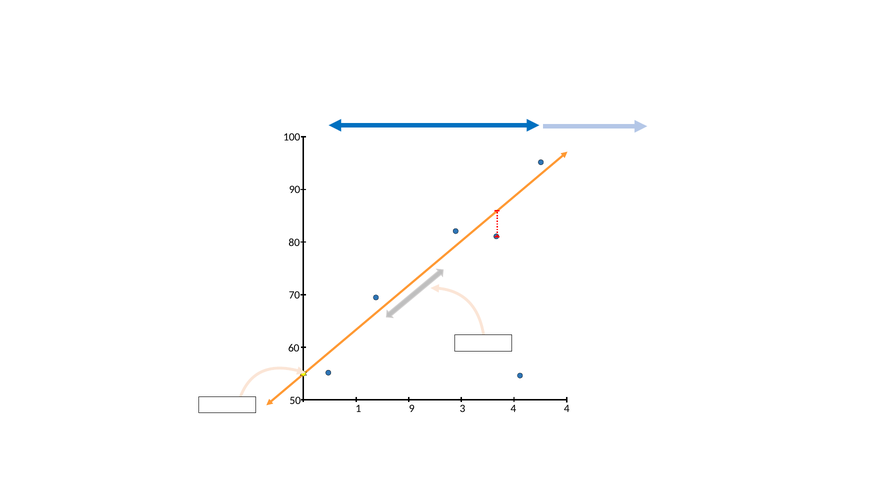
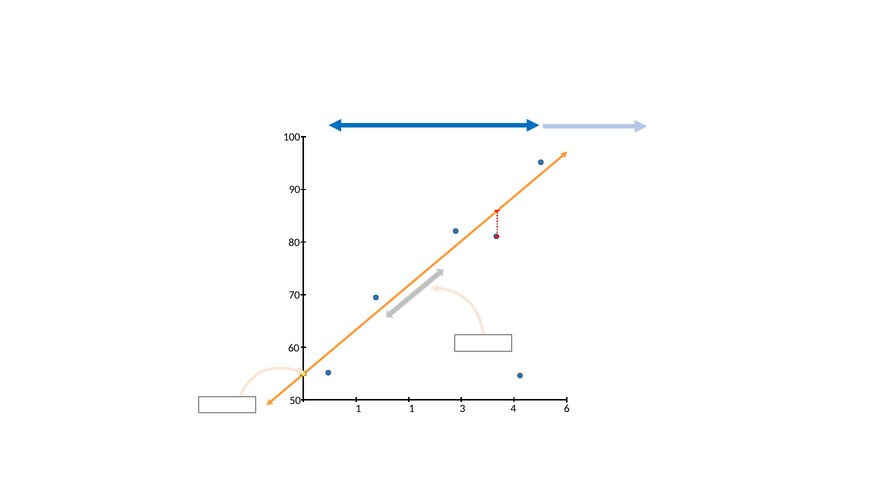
1 9: 9 -> 1
4 4: 4 -> 6
